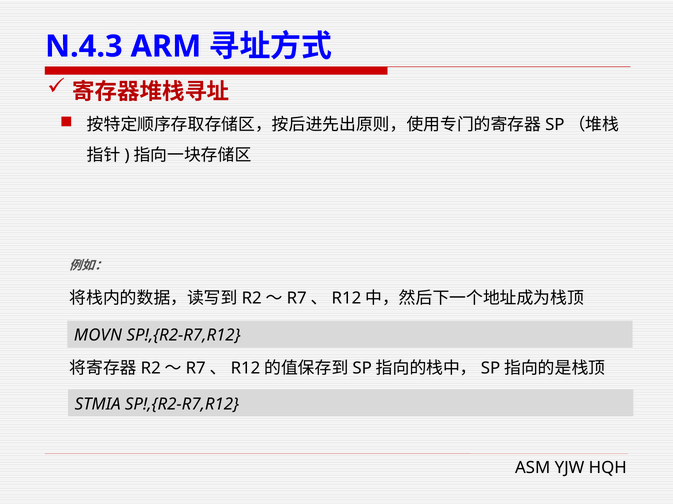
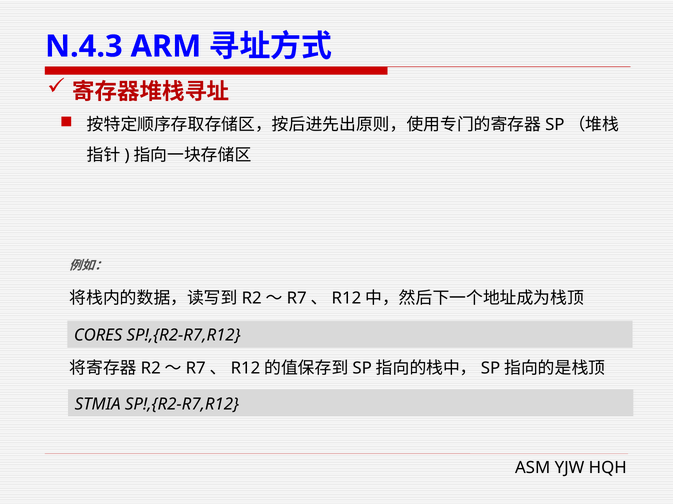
MOVN: MOVN -> CORES
